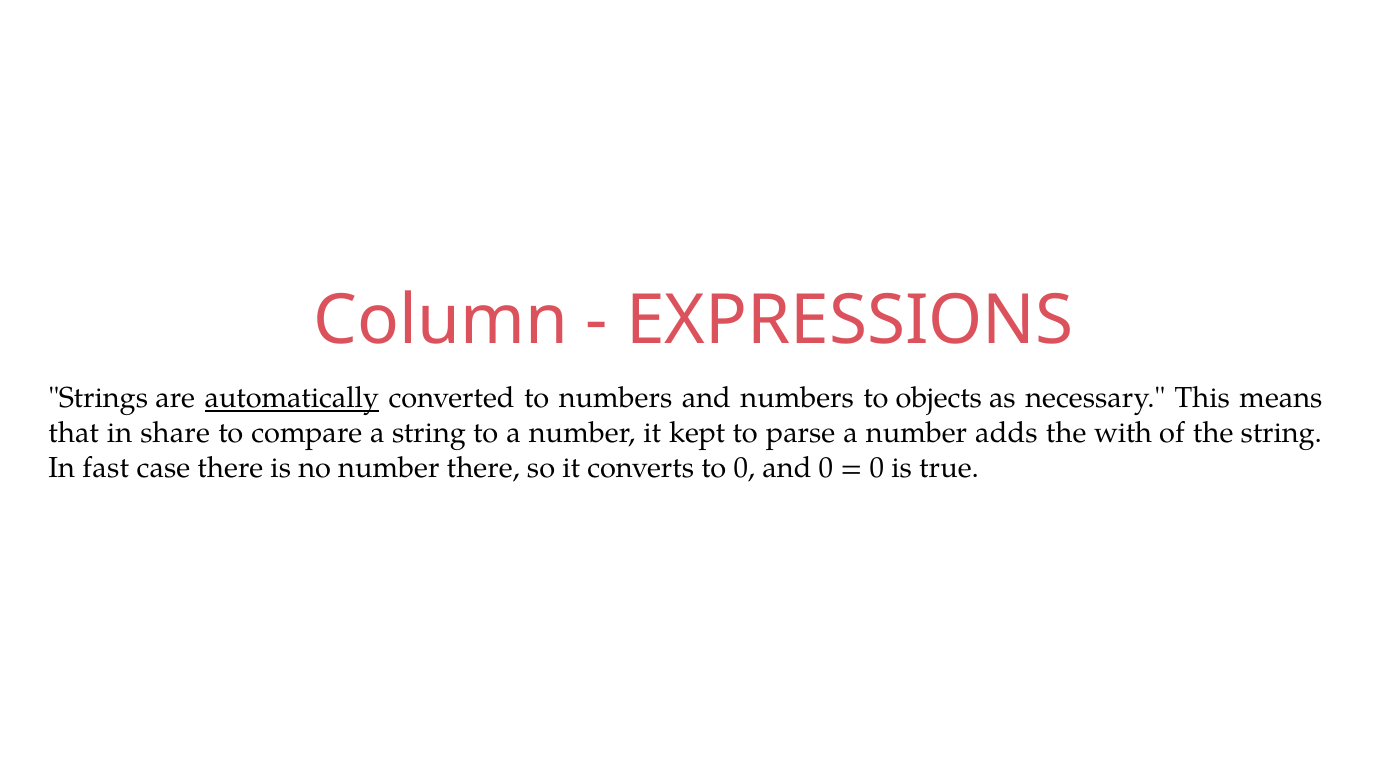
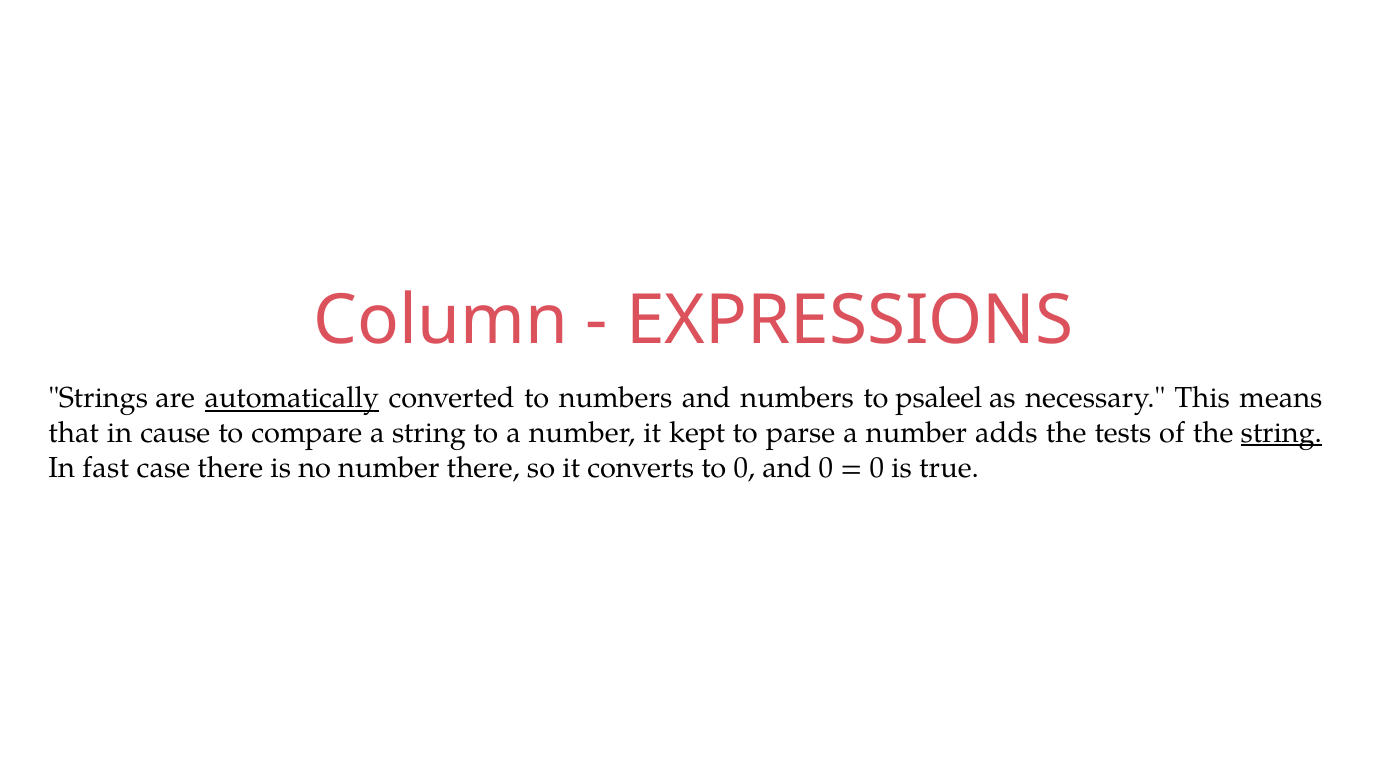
objects: objects -> psaleel
share: share -> cause
with: with -> tests
string at (1281, 433) underline: none -> present
